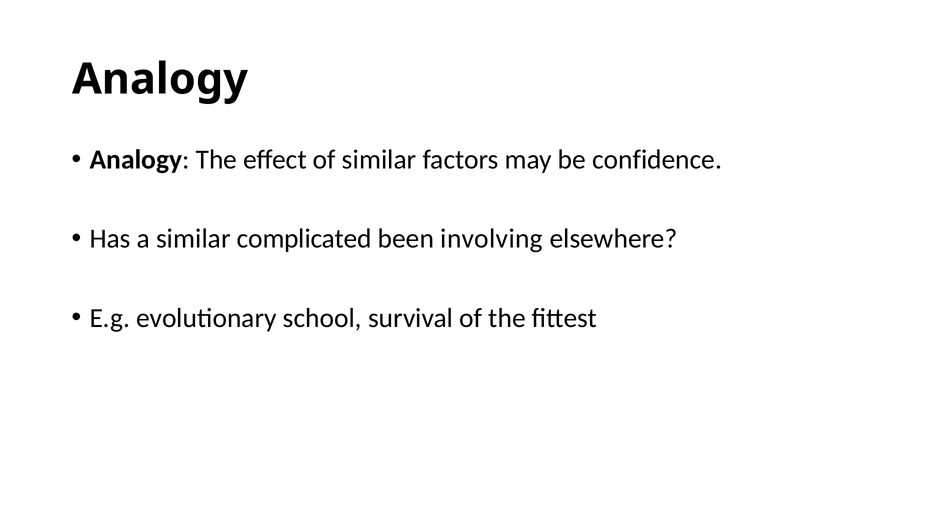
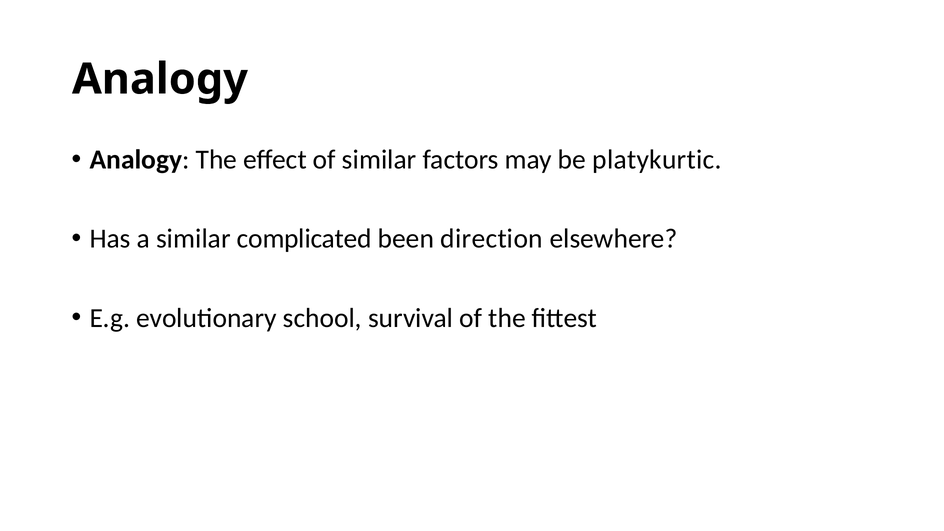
confidence: confidence -> platykurtic
involving: involving -> direction
